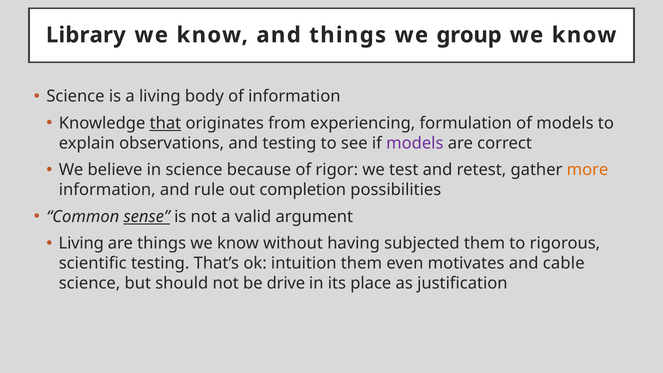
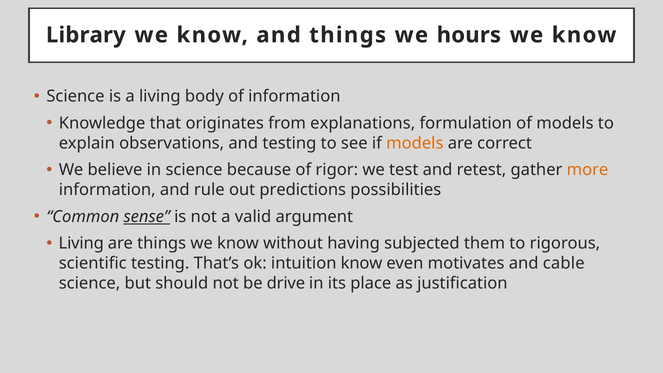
group: group -> hours
that underline: present -> none
experiencing: experiencing -> explanations
models at (415, 143) colour: purple -> orange
completion: completion -> predictions
intuition them: them -> know
